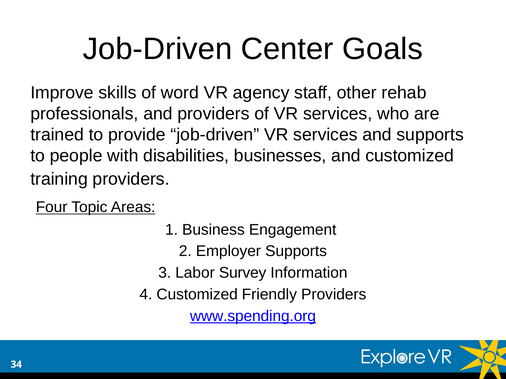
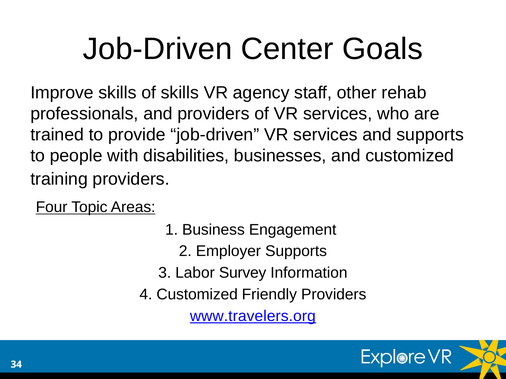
of word: word -> skills
www.spending.org: www.spending.org -> www.travelers.org
